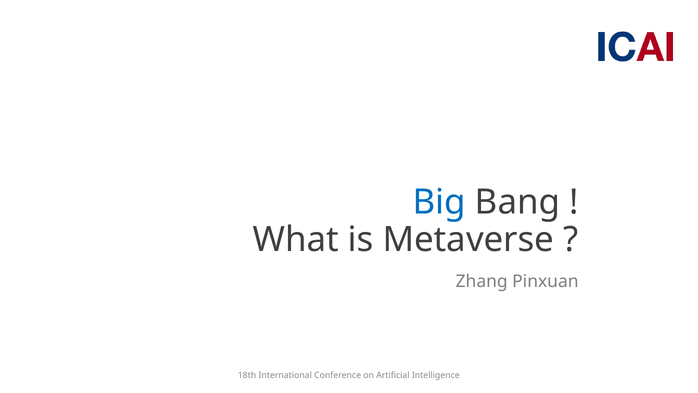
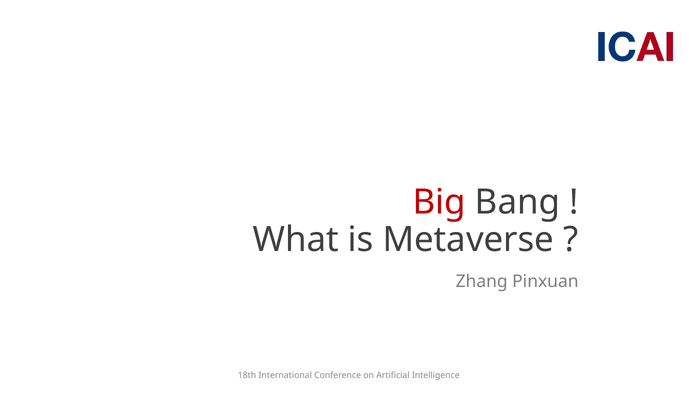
Big colour: blue -> red
